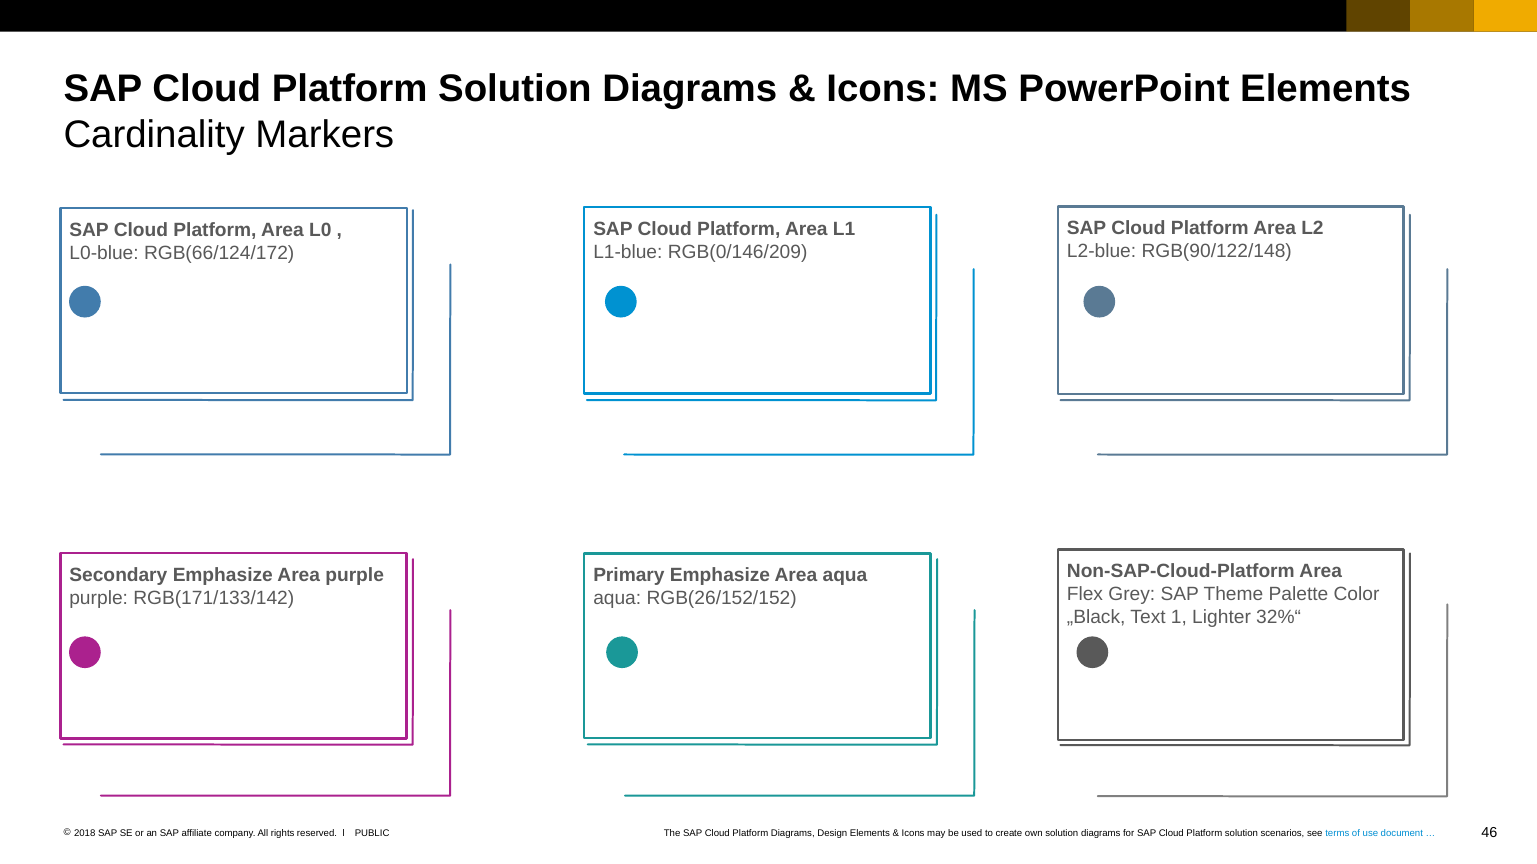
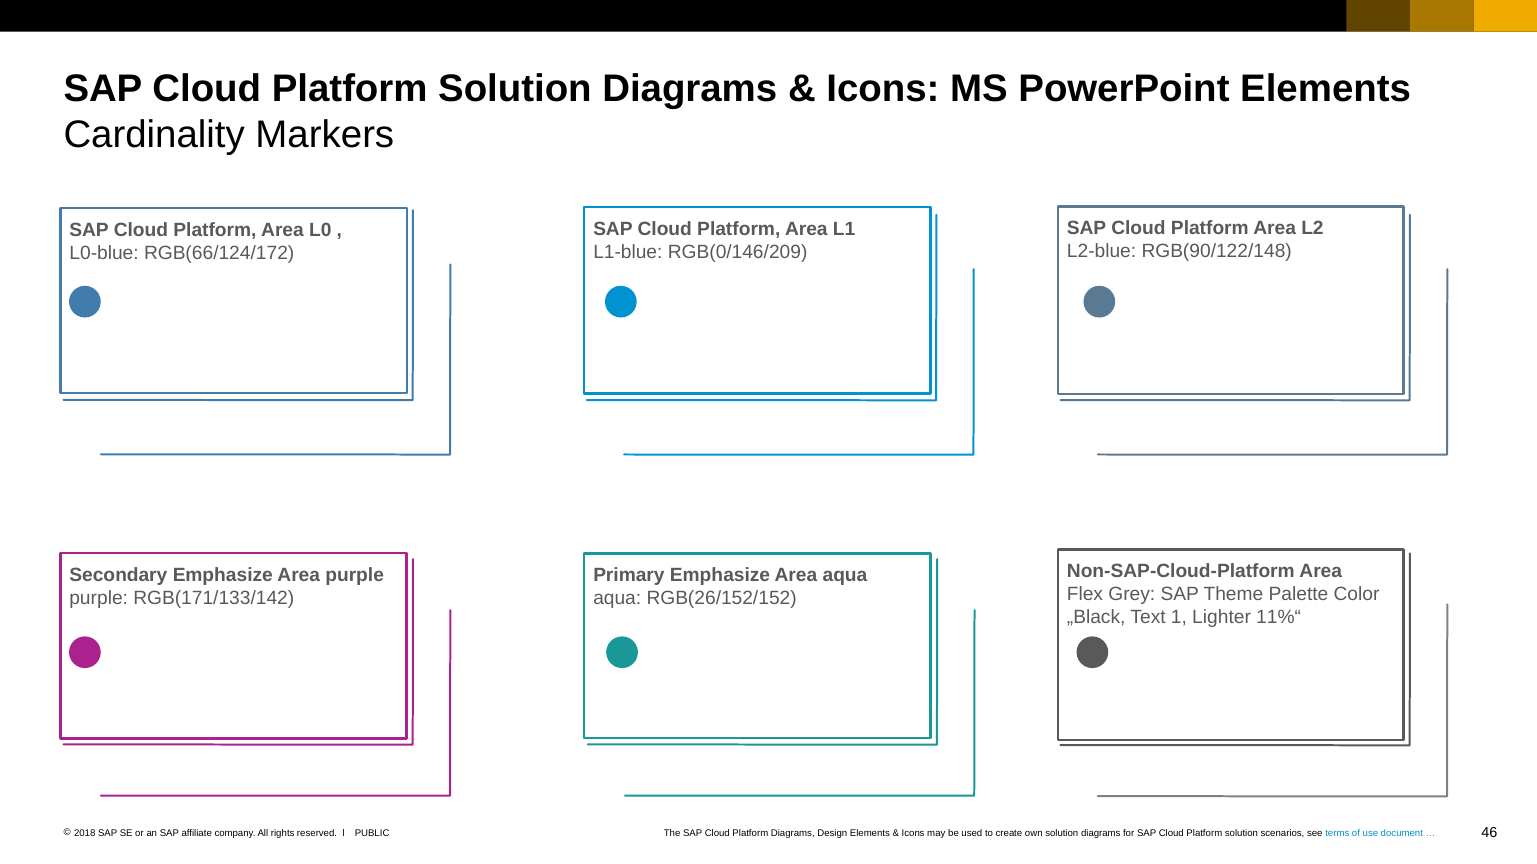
32%“: 32%“ -> 11%“
